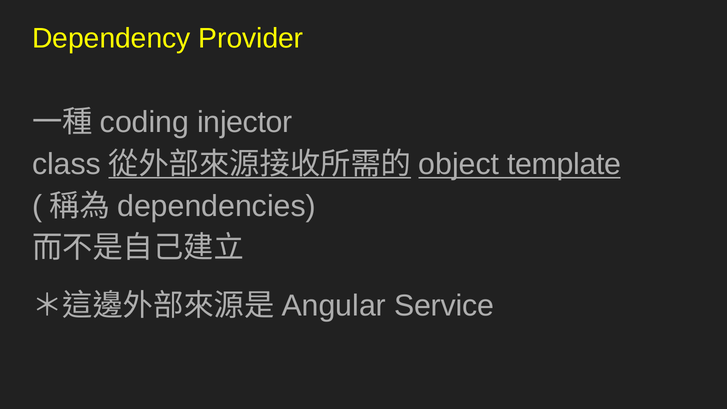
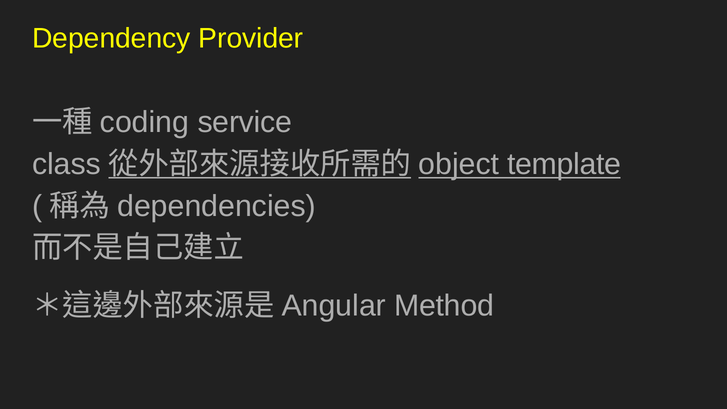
injector: injector -> service
Service: Service -> Method
